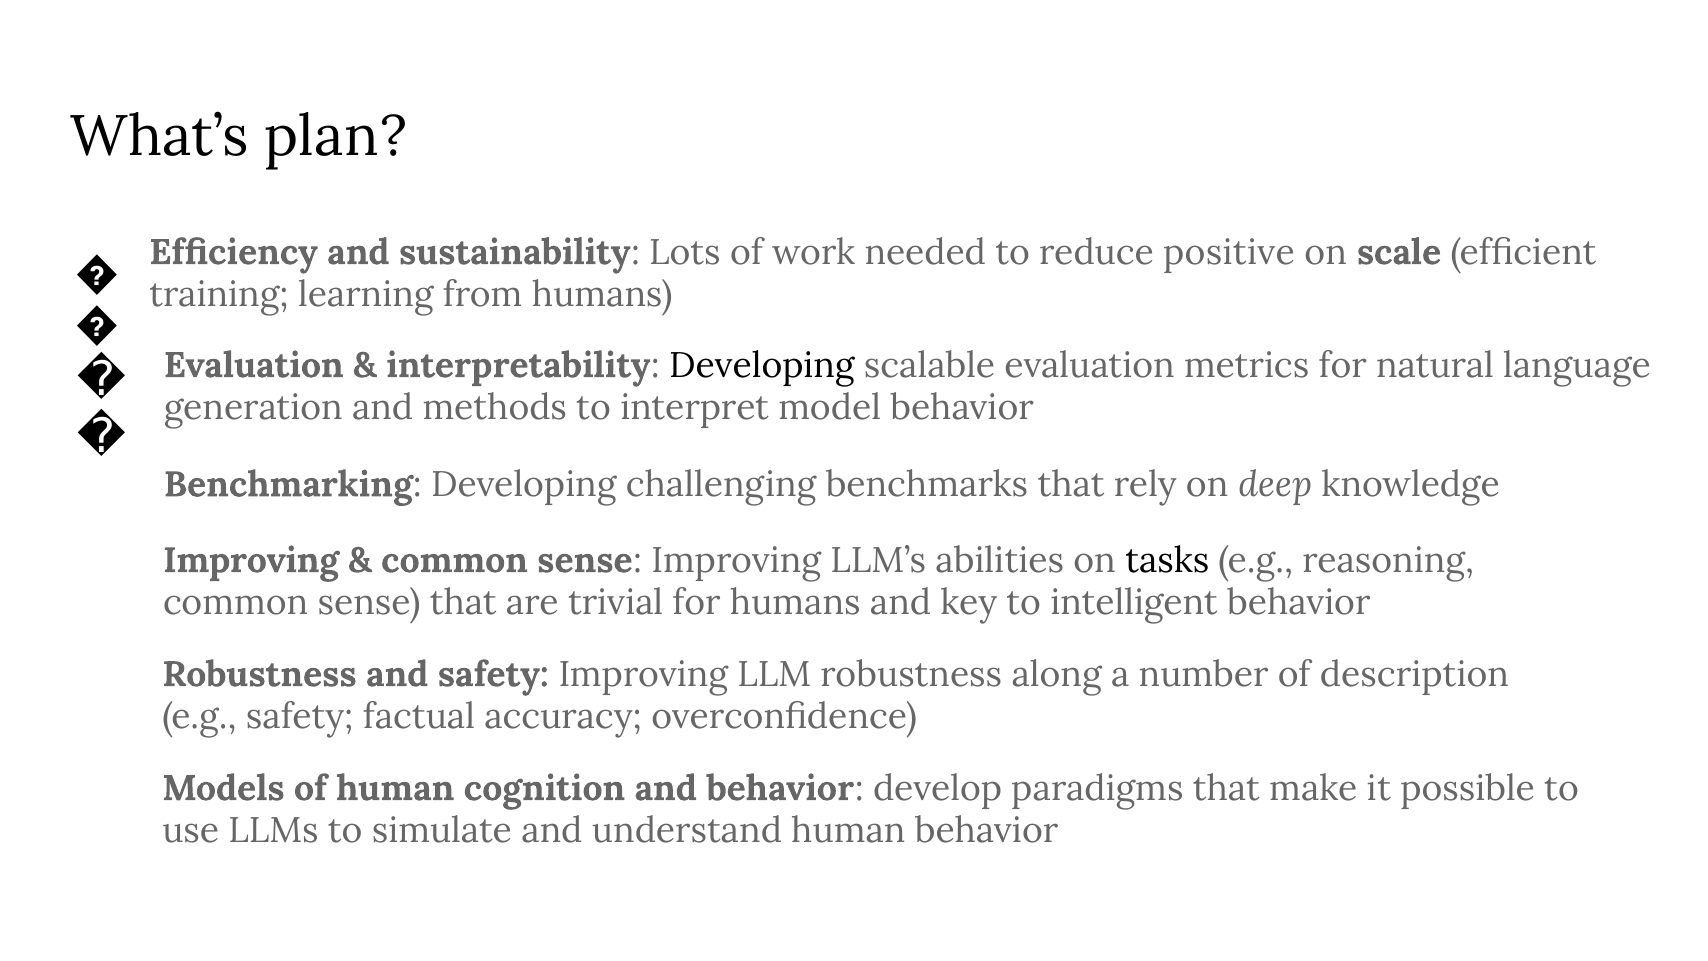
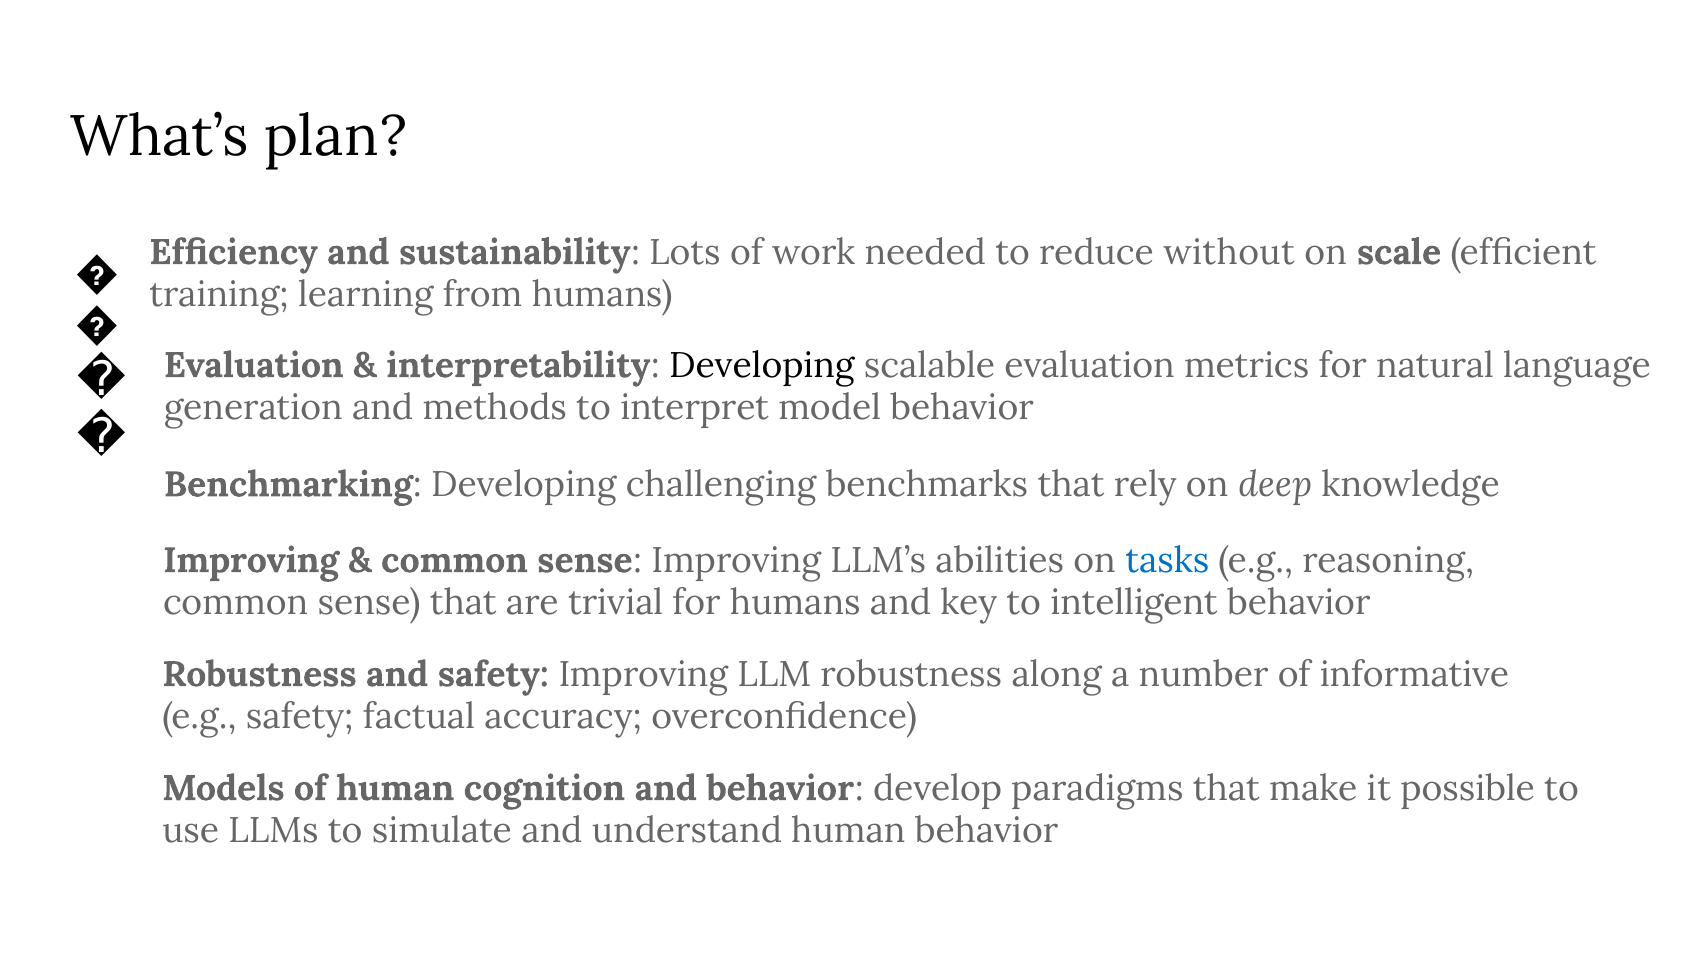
positive: positive -> without
tasks colour: black -> blue
description: description -> informative
